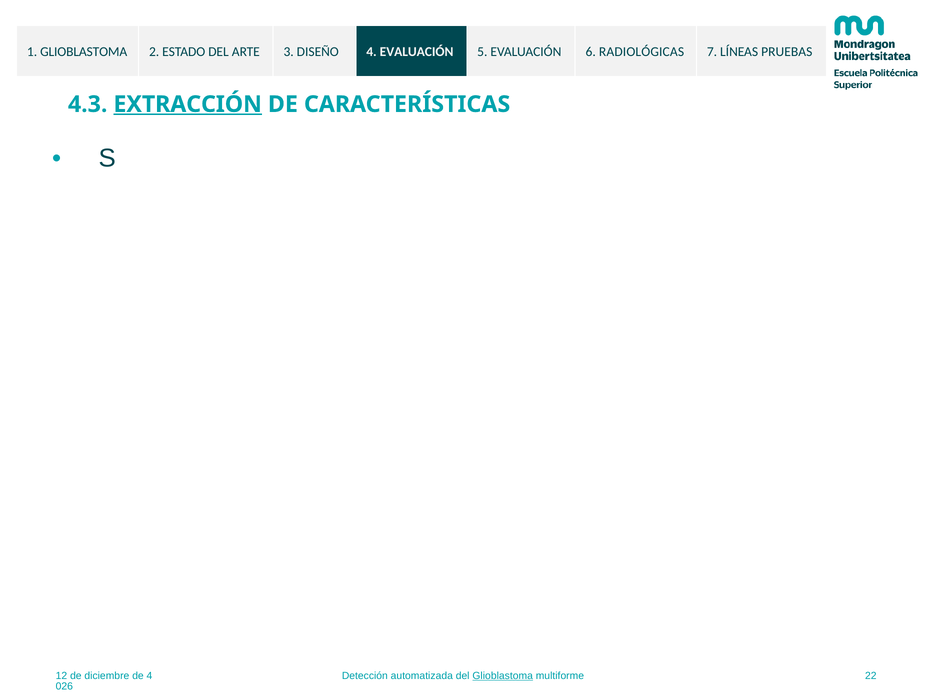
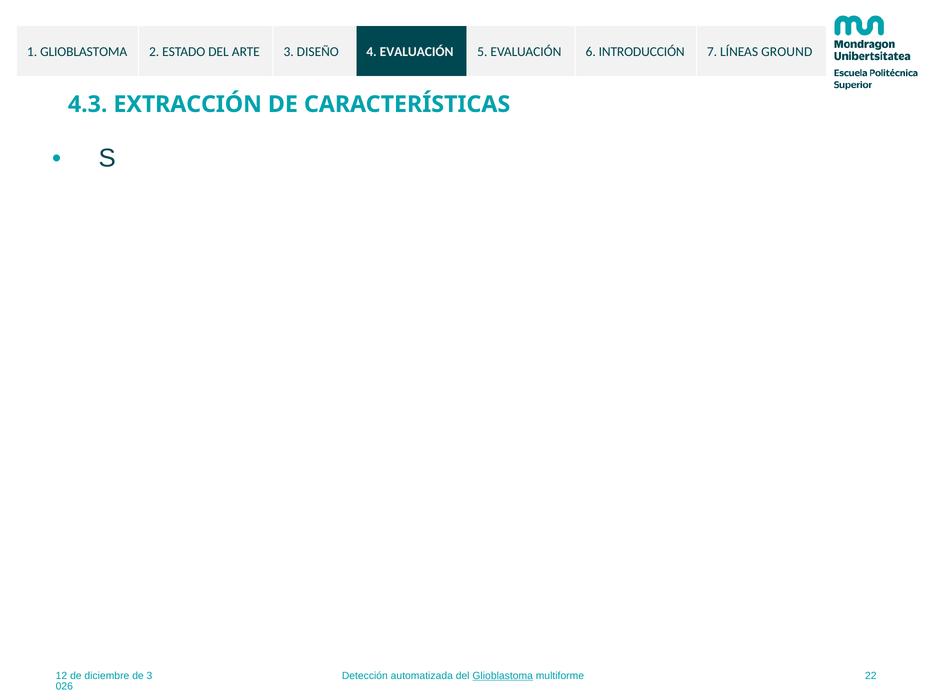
RADIOLÓGICAS: RADIOLÓGICAS -> INTRODUCCIÓN
PRUEBAS: PRUEBAS -> GROUND
EXTRACCIÓN underline: present -> none
de 4: 4 -> 3
